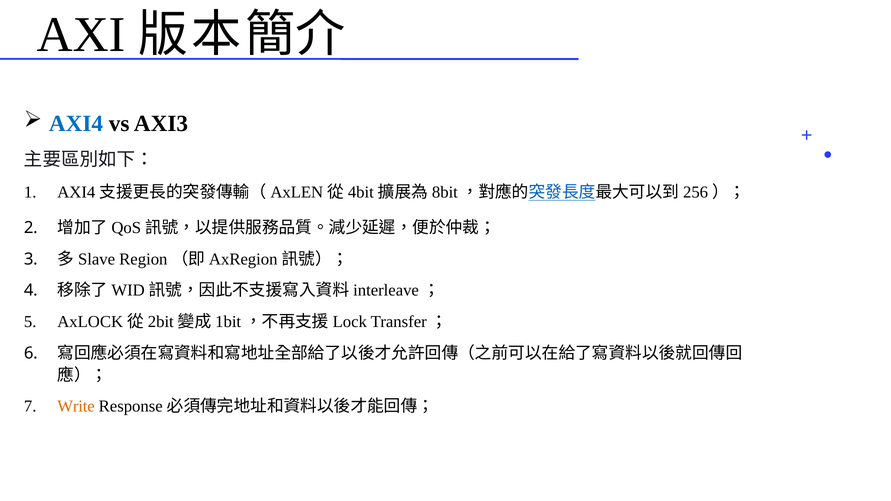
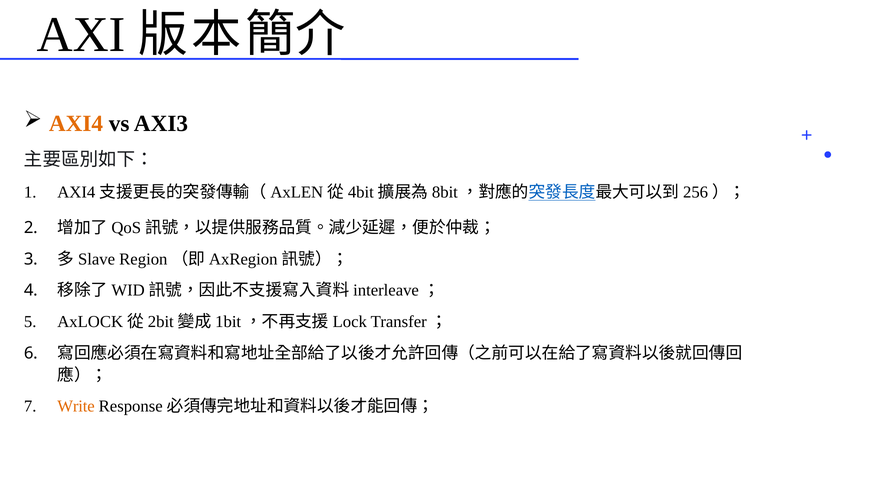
AXI4 colour: blue -> orange
